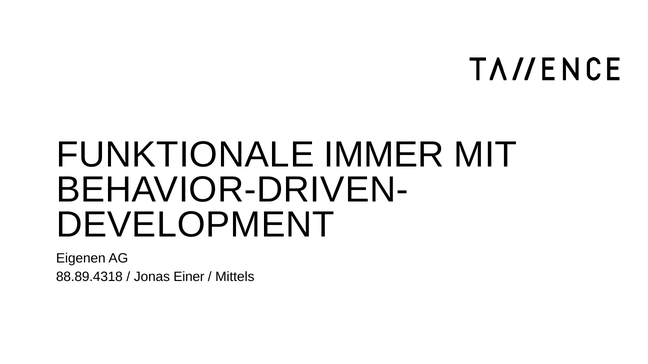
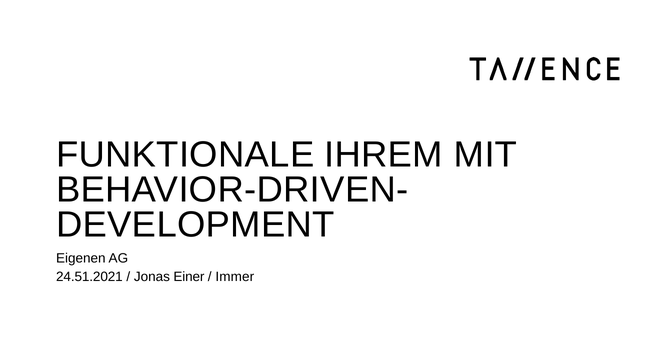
IMMER: IMMER -> IHREM
88.89.4318: 88.89.4318 -> 24.51.2021
Mittels: Mittels -> Immer
